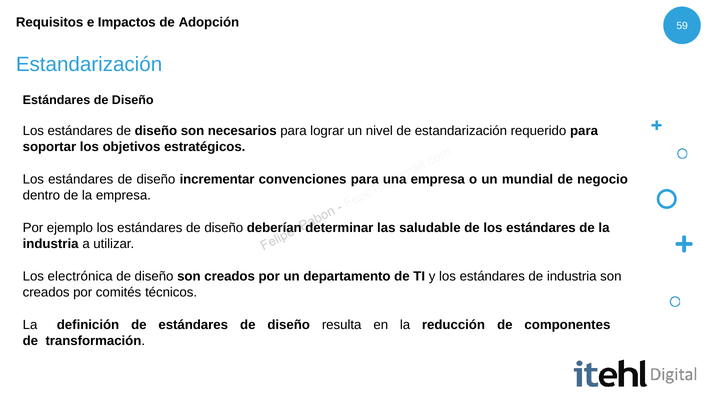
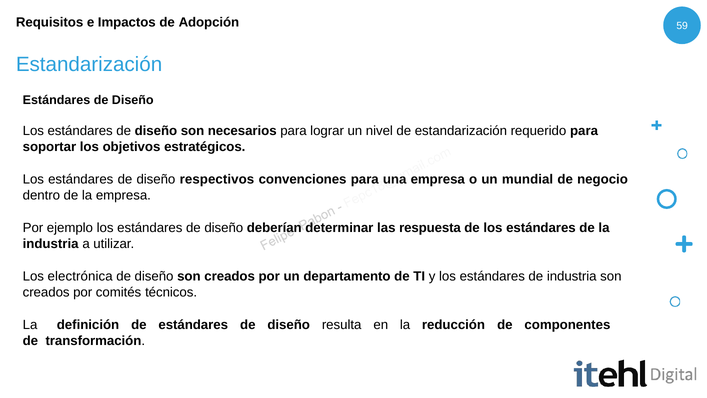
incrementar: incrementar -> respectivos
saludable: saludable -> respuesta
